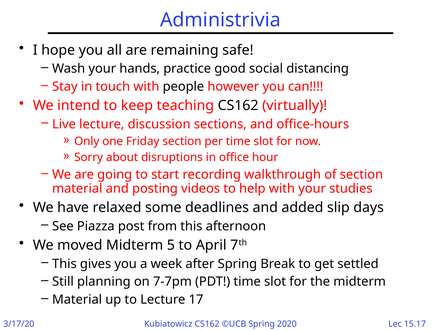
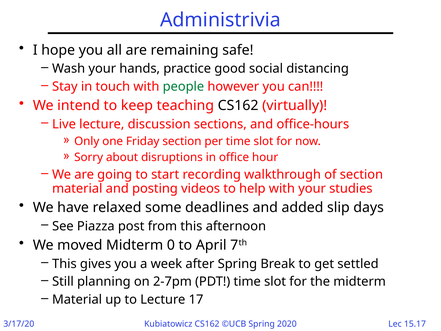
people colour: black -> green
5: 5 -> 0
7-7pm: 7-7pm -> 2-7pm
